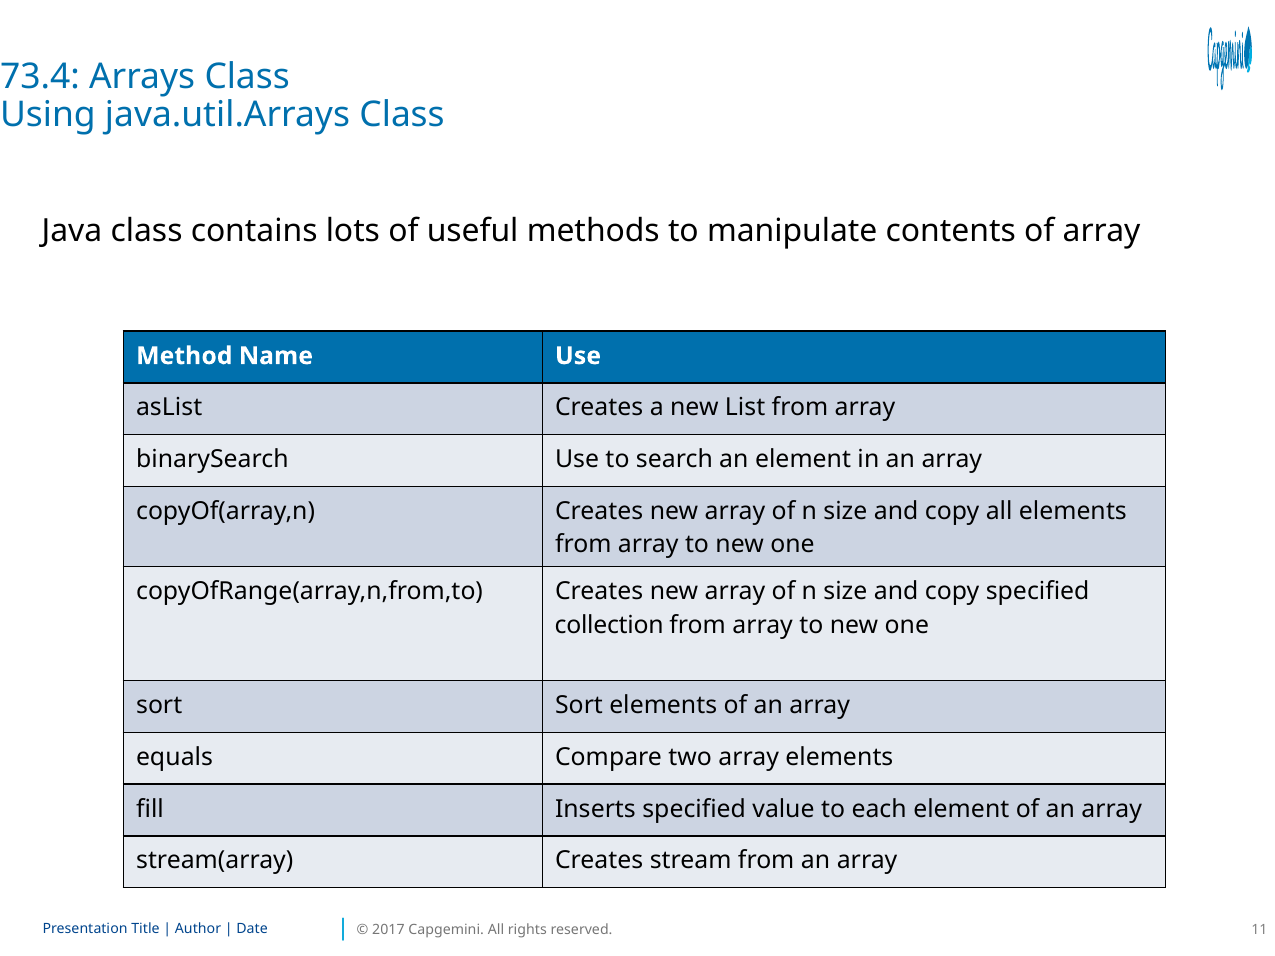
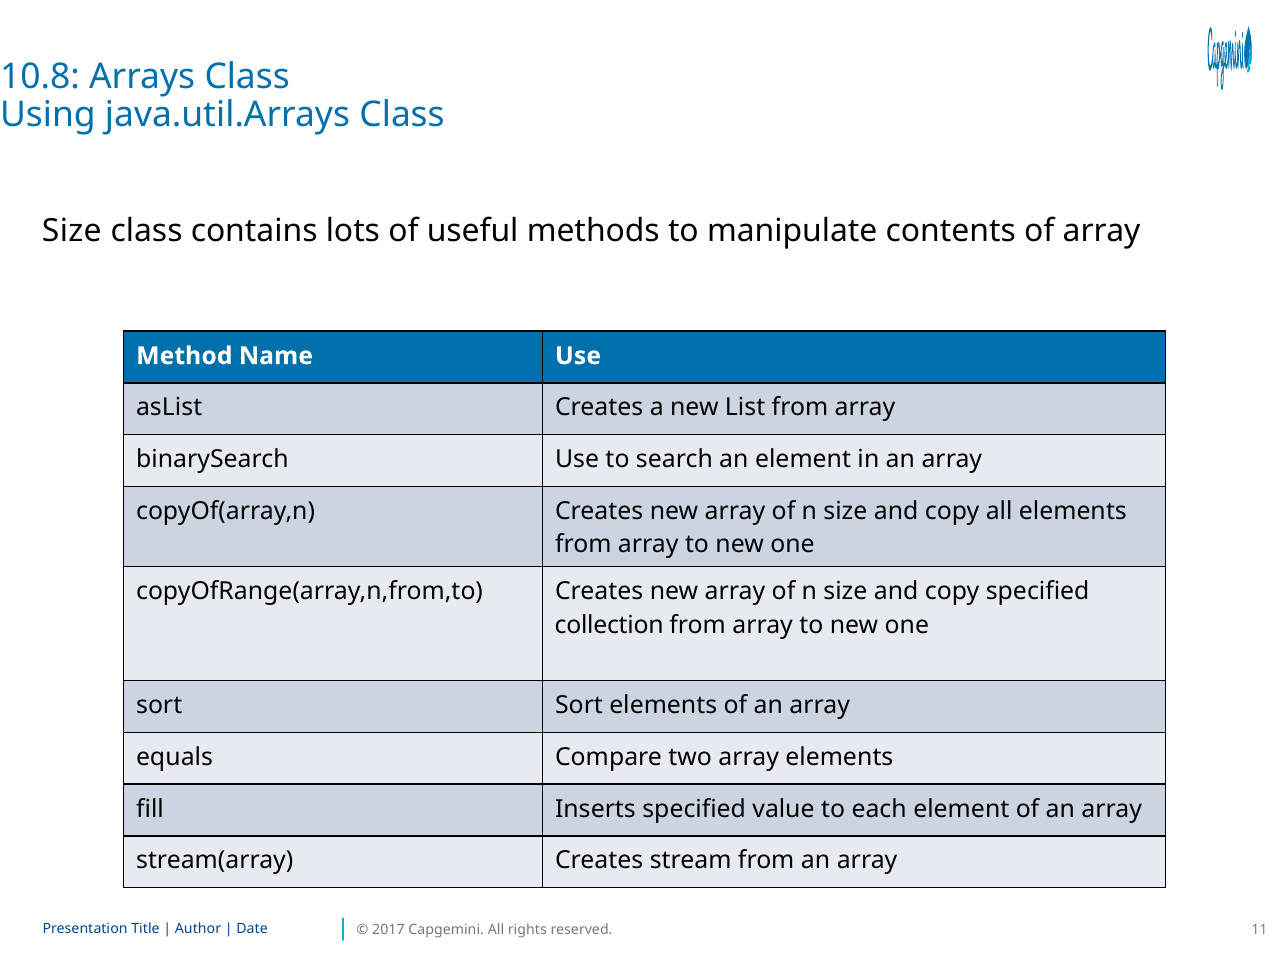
73.4: 73.4 -> 10.8
Java at (72, 231): Java -> Size
